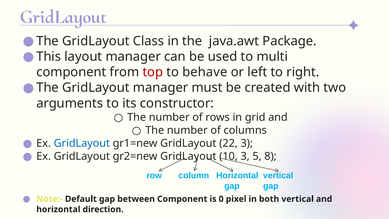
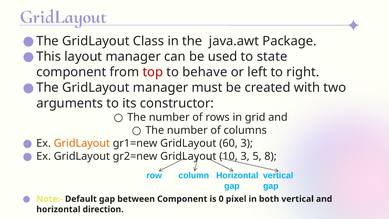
multi: multi -> state
GridLayout at (82, 143) colour: blue -> orange
22: 22 -> 60
